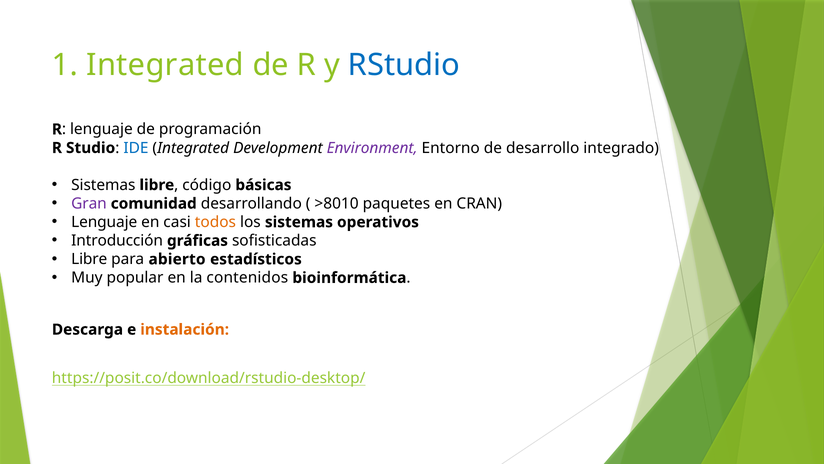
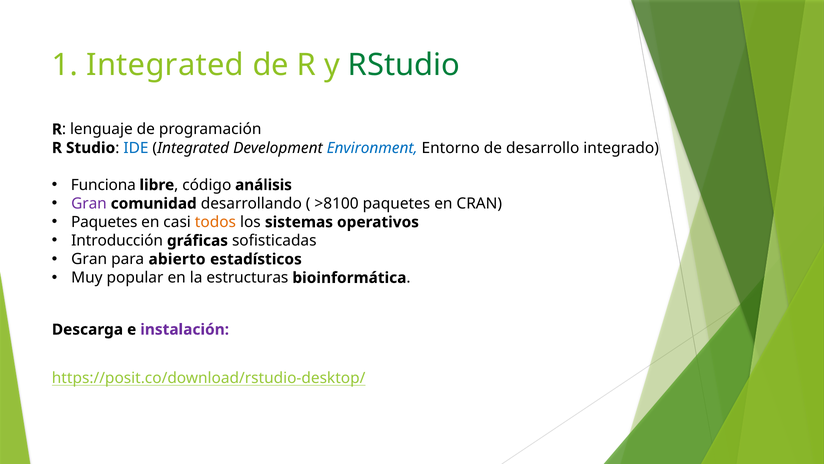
RStudio colour: blue -> green
Environment colour: purple -> blue
Sistemas at (103, 185): Sistemas -> Funciona
básicas: básicas -> análisis
>8010: >8010 -> >8100
Lenguaje at (104, 222): Lenguaje -> Paquetes
Libre at (89, 259): Libre -> Gran
contenidos: contenidos -> estructuras
instalación colour: orange -> purple
